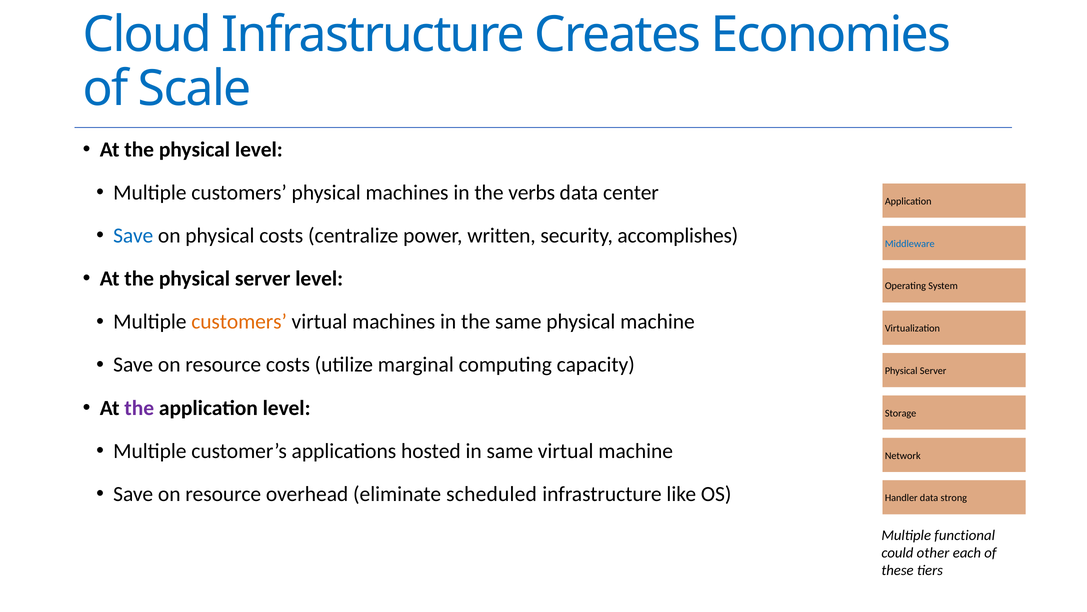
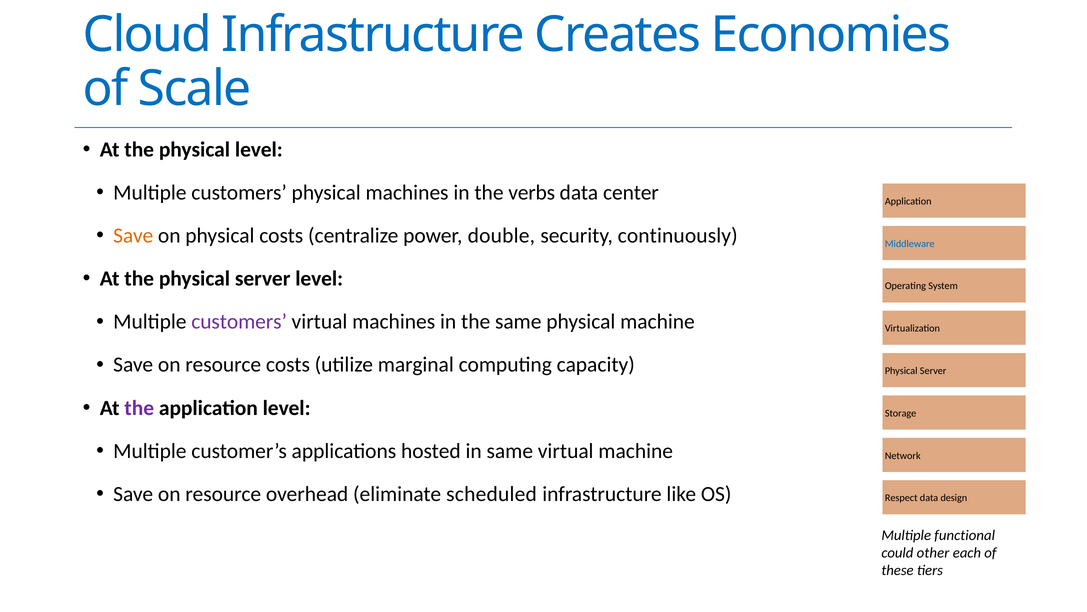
Save at (133, 235) colour: blue -> orange
written: written -> double
accomplishes: accomplishes -> continuously
customers at (239, 321) colour: orange -> purple
Handler: Handler -> Respect
strong: strong -> design
